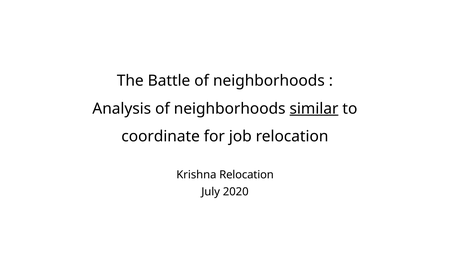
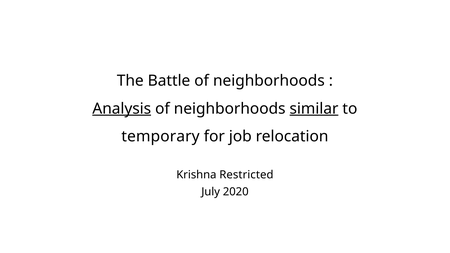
Analysis underline: none -> present
coordinate: coordinate -> temporary
Krishna Relocation: Relocation -> Restricted
